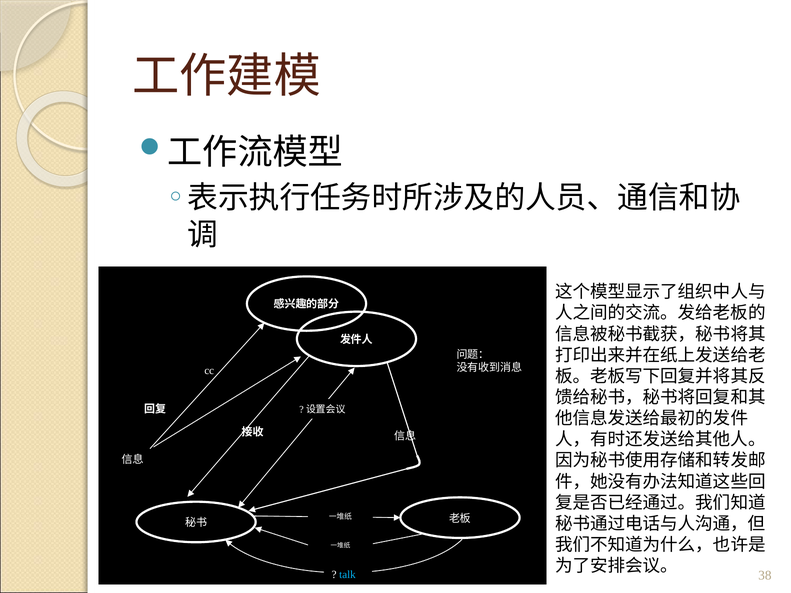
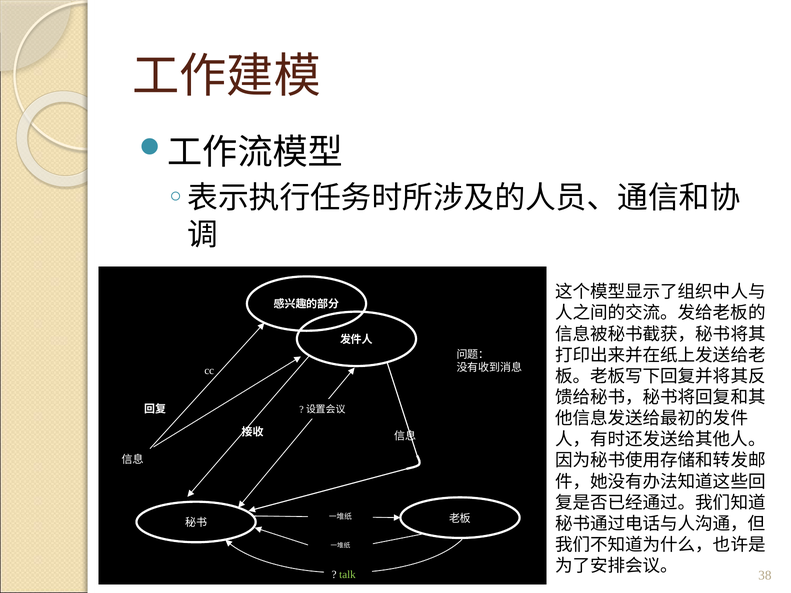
talk colour: light blue -> light green
